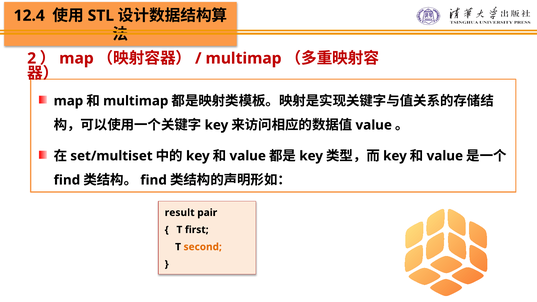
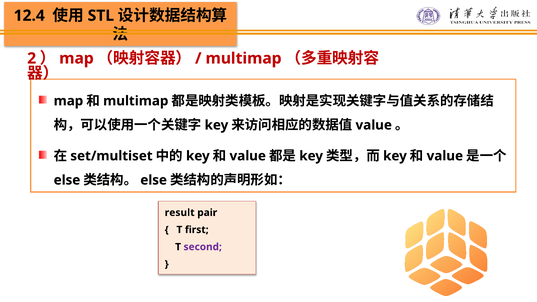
find at (67, 180): find -> else
find at (154, 180): find -> else
second colour: orange -> purple
